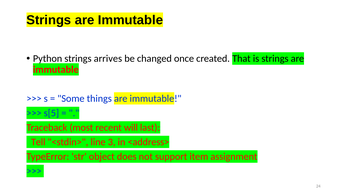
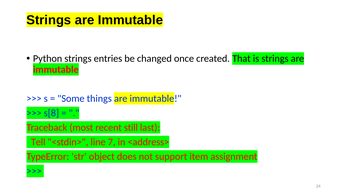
arrives: arrives -> entries
s[5: s[5 -> s[8
will: will -> still
3: 3 -> 7
